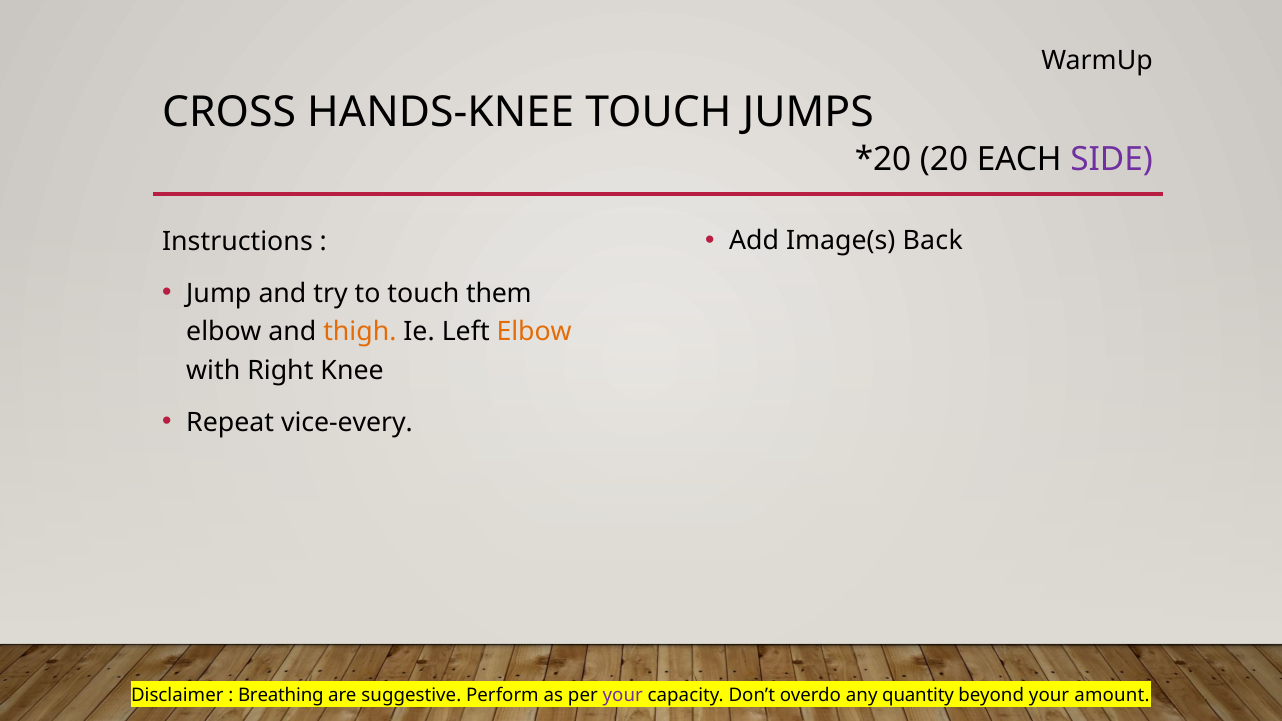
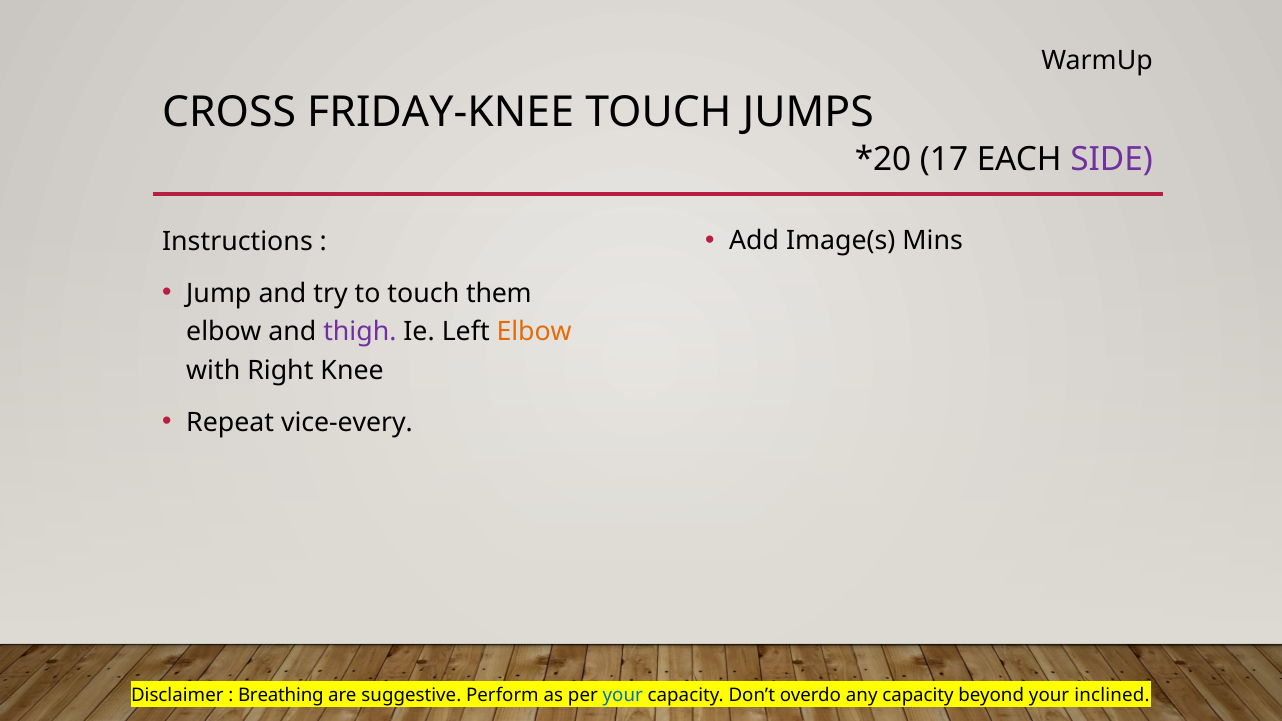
HANDS-KNEE: HANDS-KNEE -> FRIDAY-KNEE
20: 20 -> 17
Back: Back -> Mins
thigh colour: orange -> purple
your at (623, 695) colour: purple -> blue
any quantity: quantity -> capacity
amount: amount -> inclined
